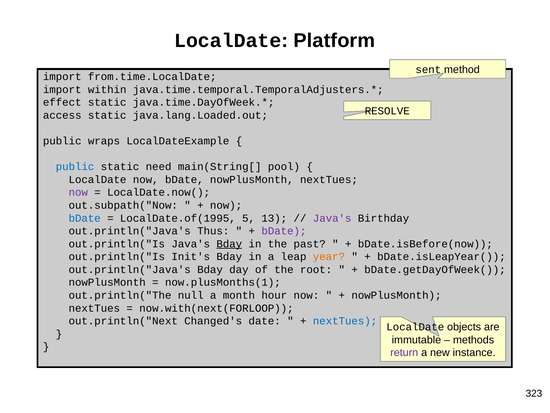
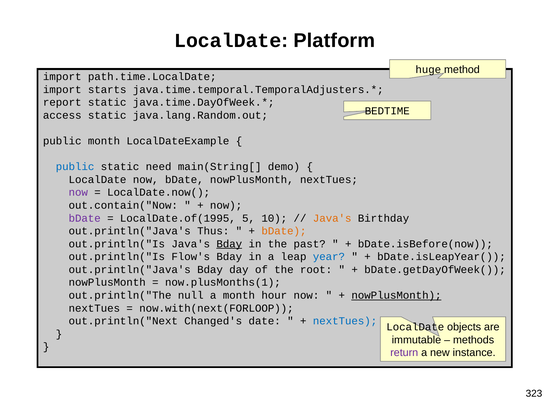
sent: sent -> huge
from.time.LocalDate: from.time.LocalDate -> path.time.LocalDate
within: within -> starts
effect: effect -> report
RESOLVE: RESOLVE -> BEDTIME
java.lang.Loaded.out: java.lang.Loaded.out -> java.lang.Random.out
public wraps: wraps -> month
pool: pool -> demo
out.subpath("Now: out.subpath("Now -> out.contain("Now
bDate at (85, 218) colour: blue -> purple
13: 13 -> 10
Java's at (332, 218) colour: purple -> orange
bDate at (284, 231) colour: purple -> orange
Init's: Init's -> Flow's
year colour: orange -> blue
nowPlusMonth at (396, 295) underline: none -> present
